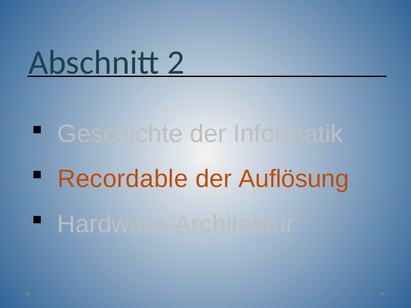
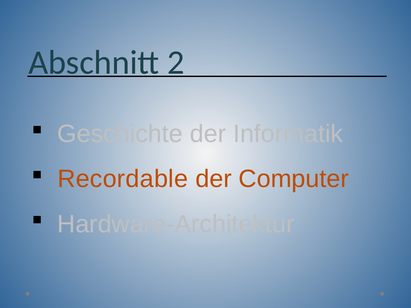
Auflösung: Auflösung -> Computer
